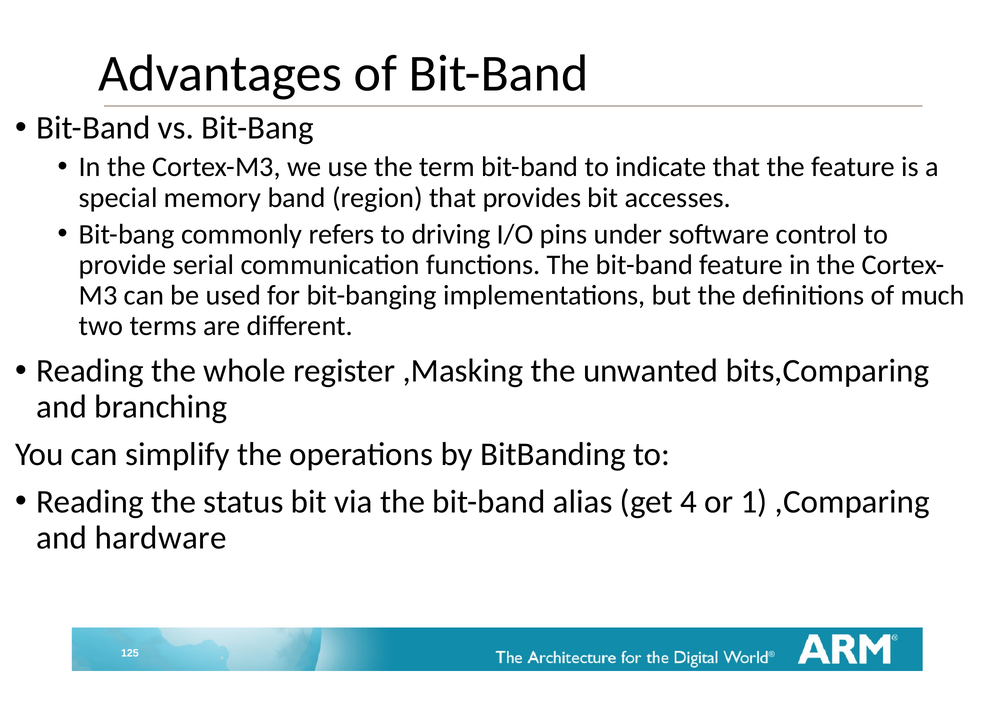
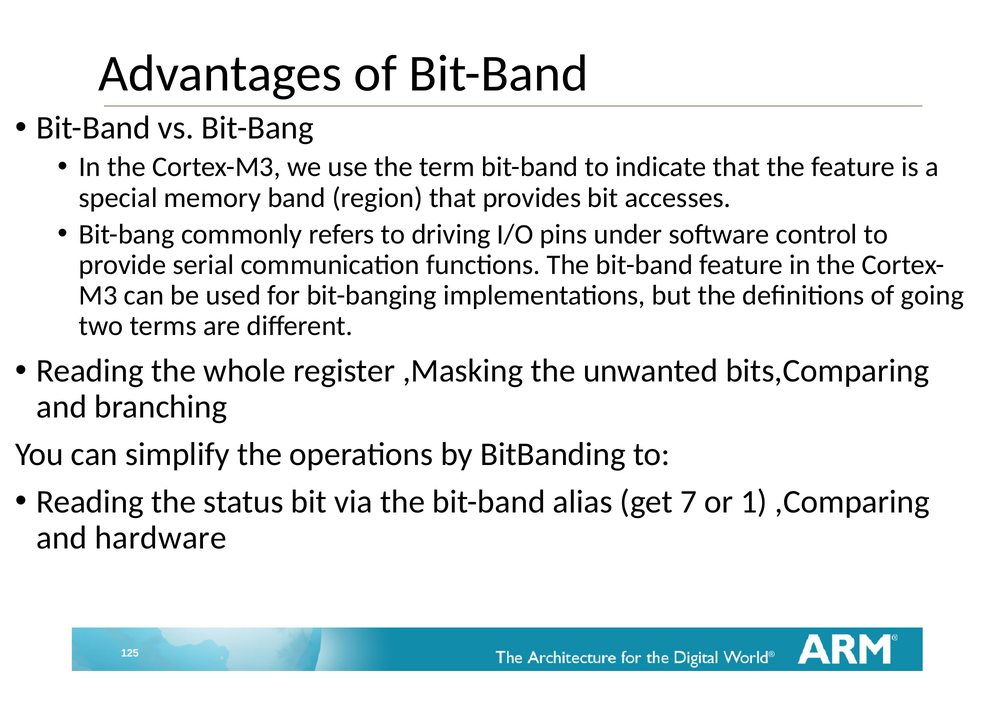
much: much -> going
4: 4 -> 7
